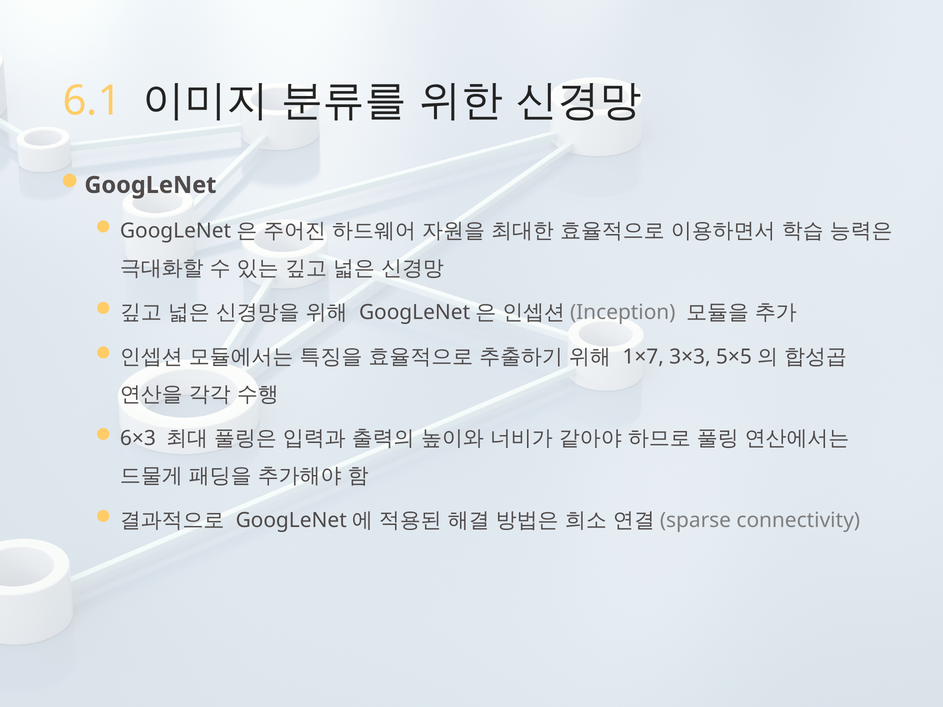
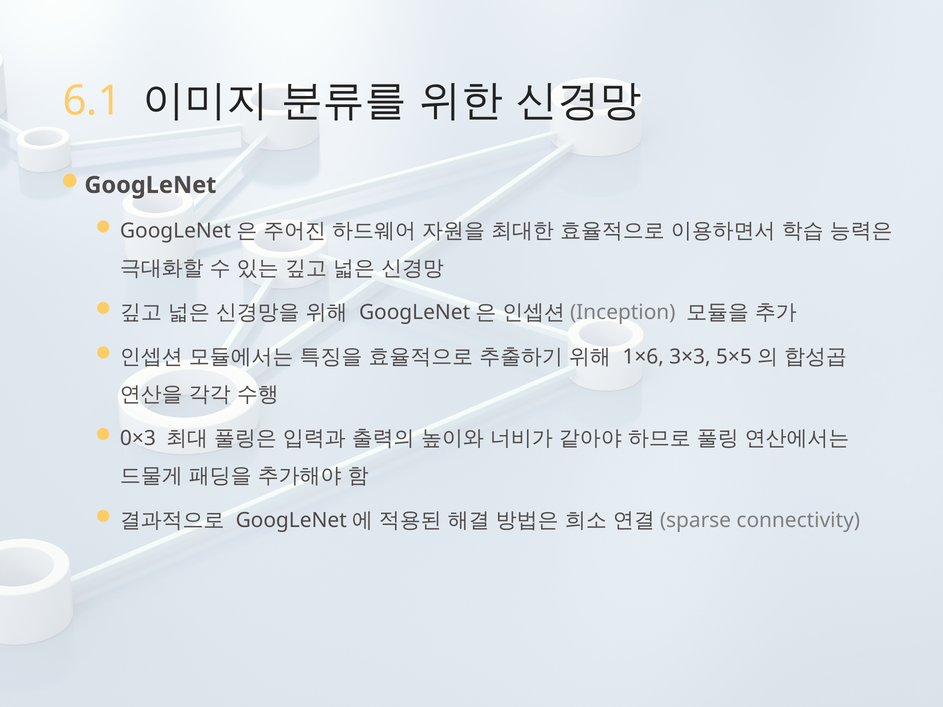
1×7: 1×7 -> 1×6
6×3: 6×3 -> 0×3
